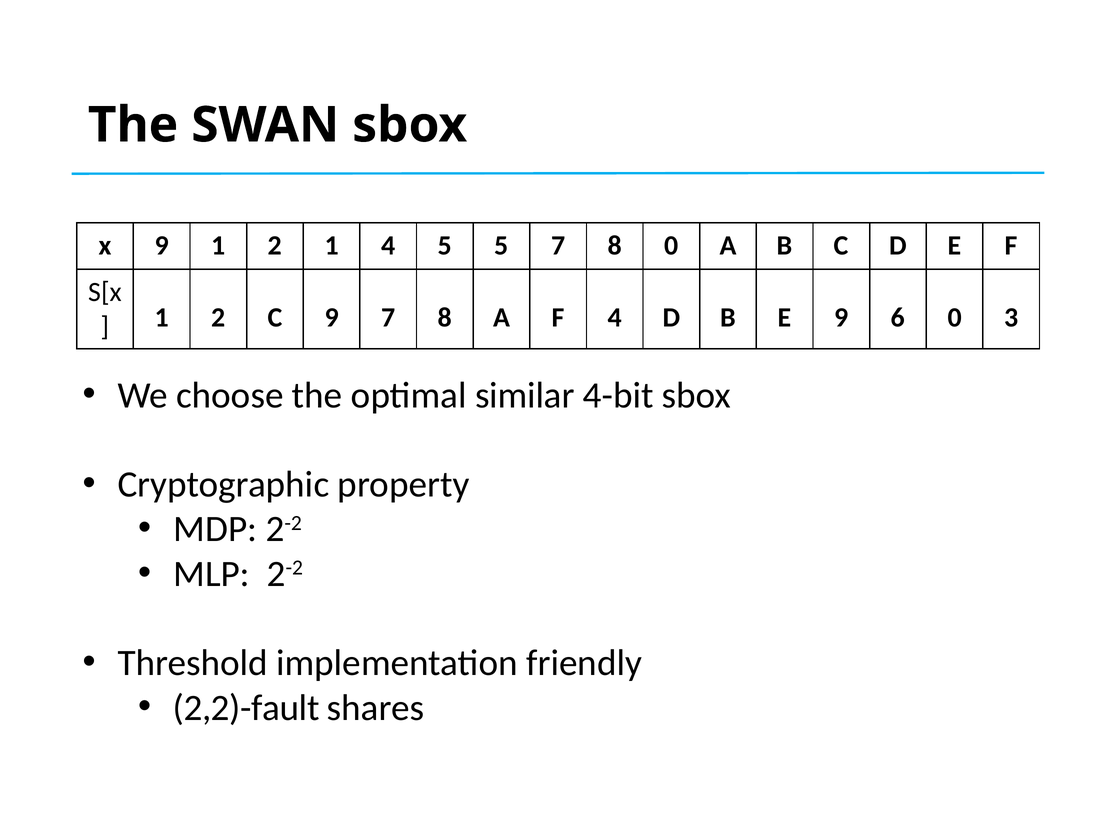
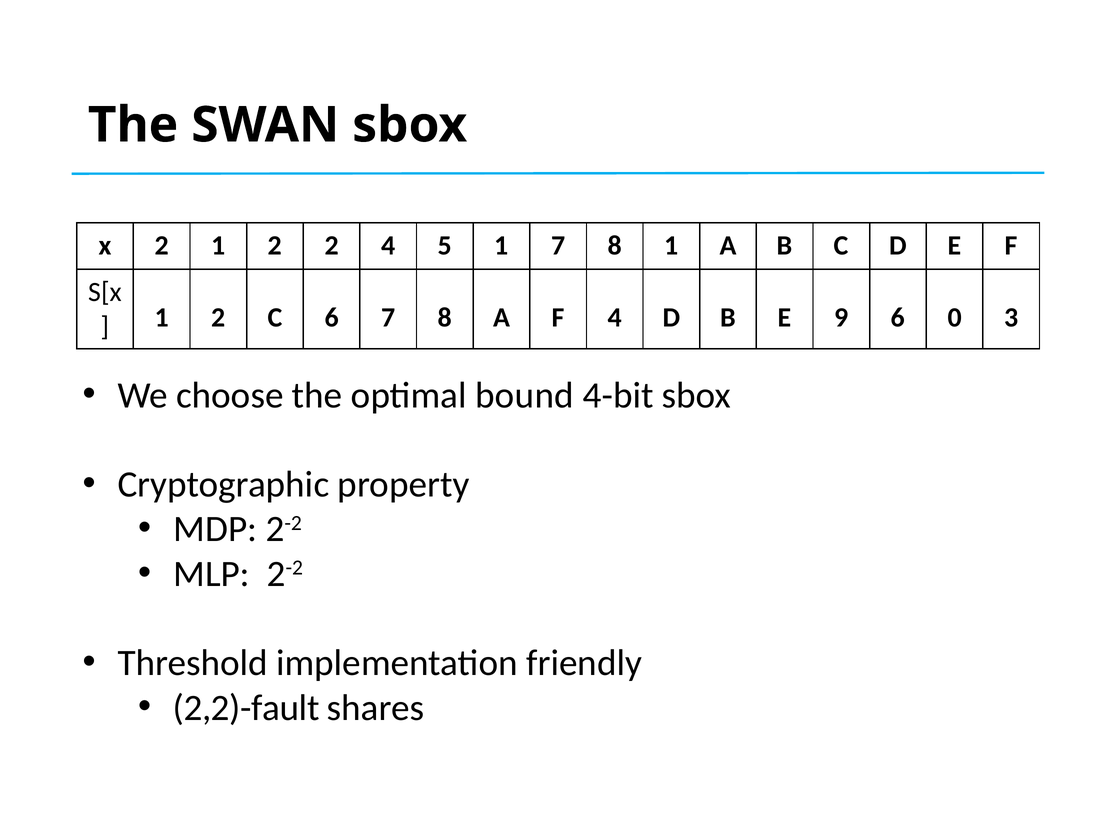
x 9: 9 -> 2
2 1: 1 -> 2
5 5: 5 -> 1
8 0: 0 -> 1
C 9: 9 -> 6
similar: similar -> bound
